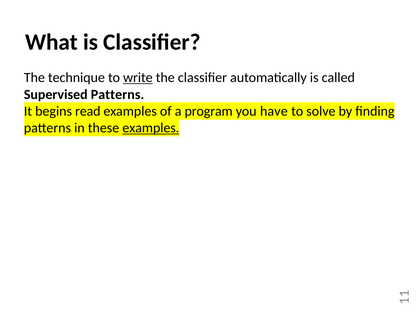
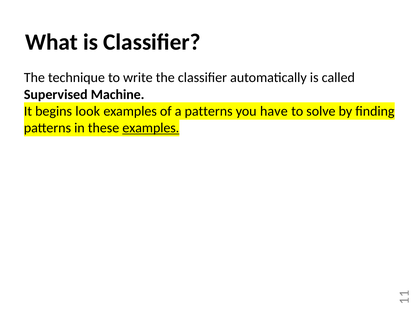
write underline: present -> none
Supervised Patterns: Patterns -> Machine
read: read -> look
a program: program -> patterns
